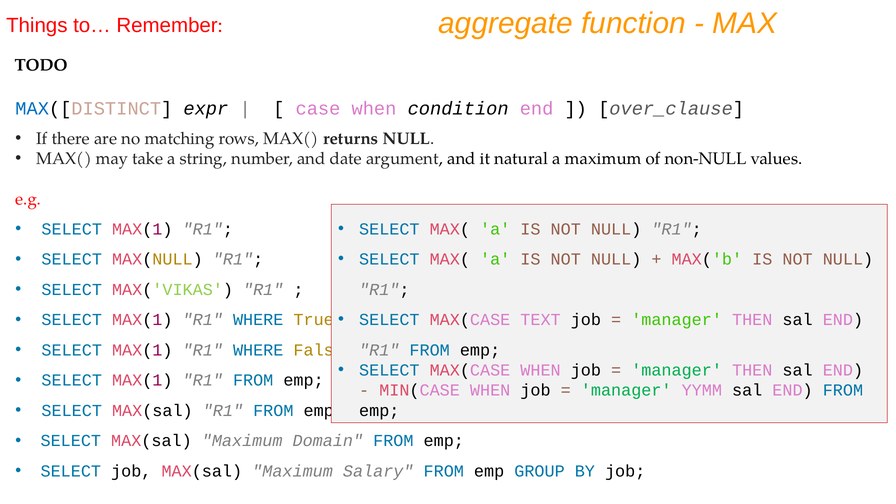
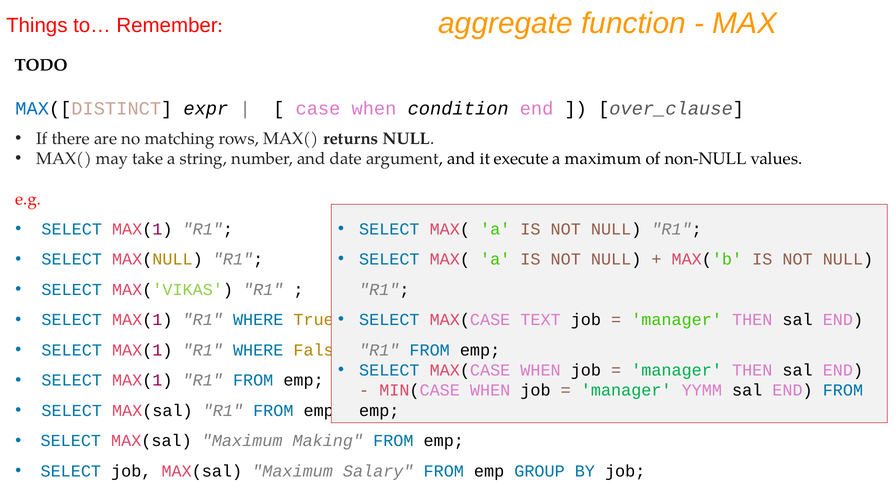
natural: natural -> execute
Domain: Domain -> Making
